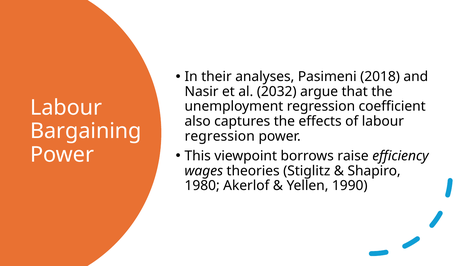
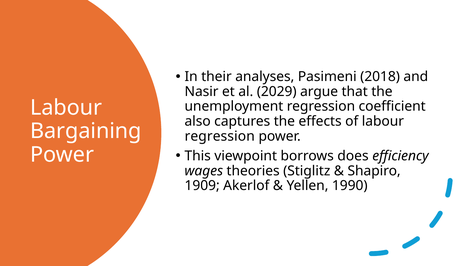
2032: 2032 -> 2029
raise: raise -> does
1980: 1980 -> 1909
